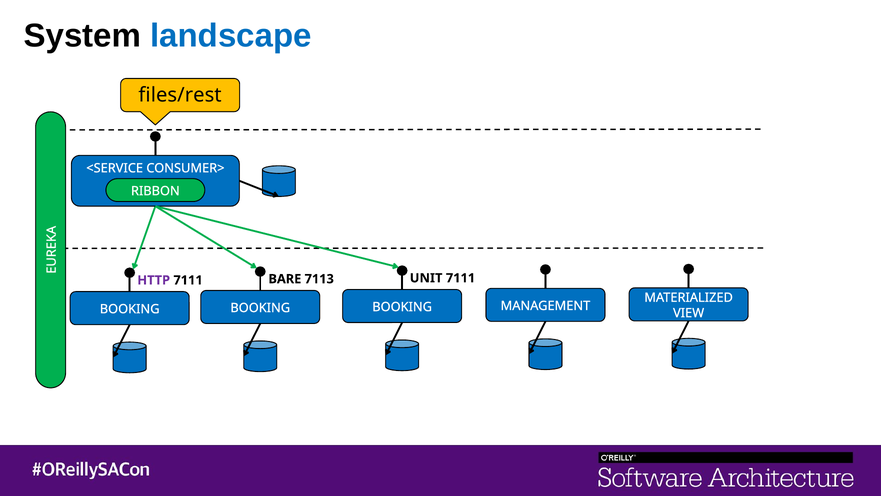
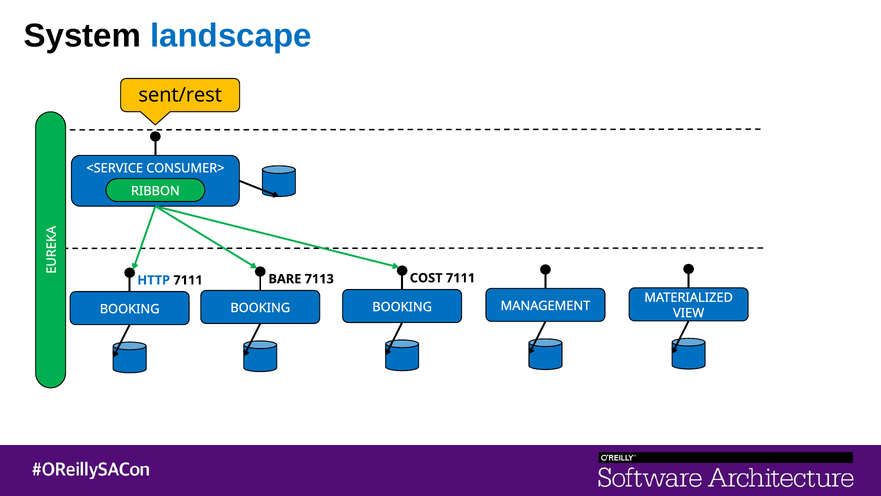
files/rest: files/rest -> sent/rest
UNIT: UNIT -> COST
HTTP colour: purple -> blue
